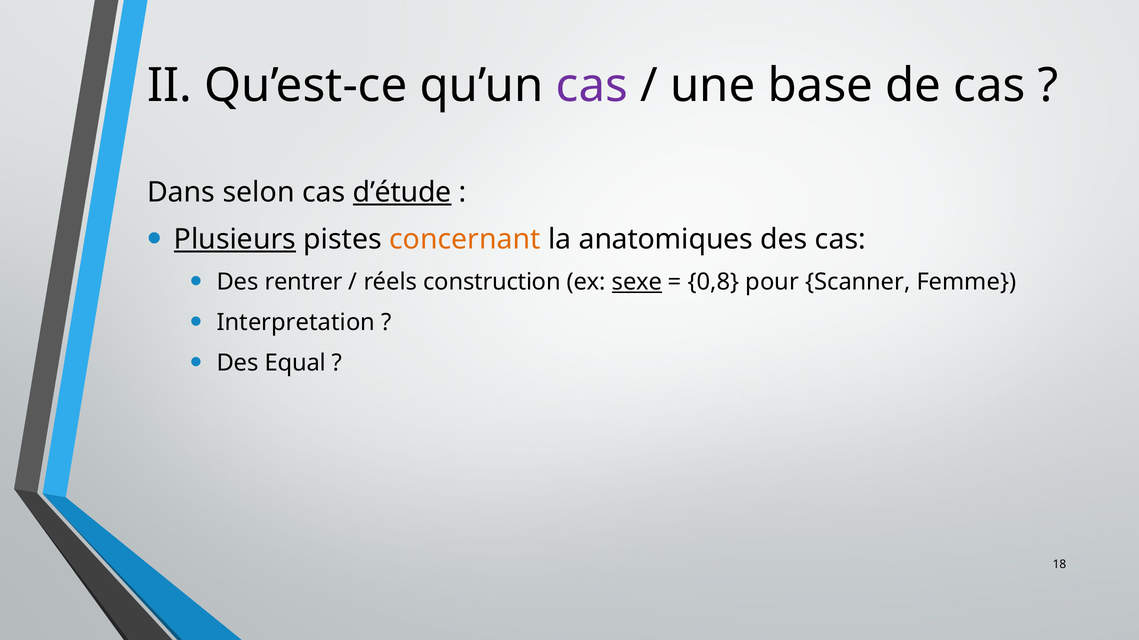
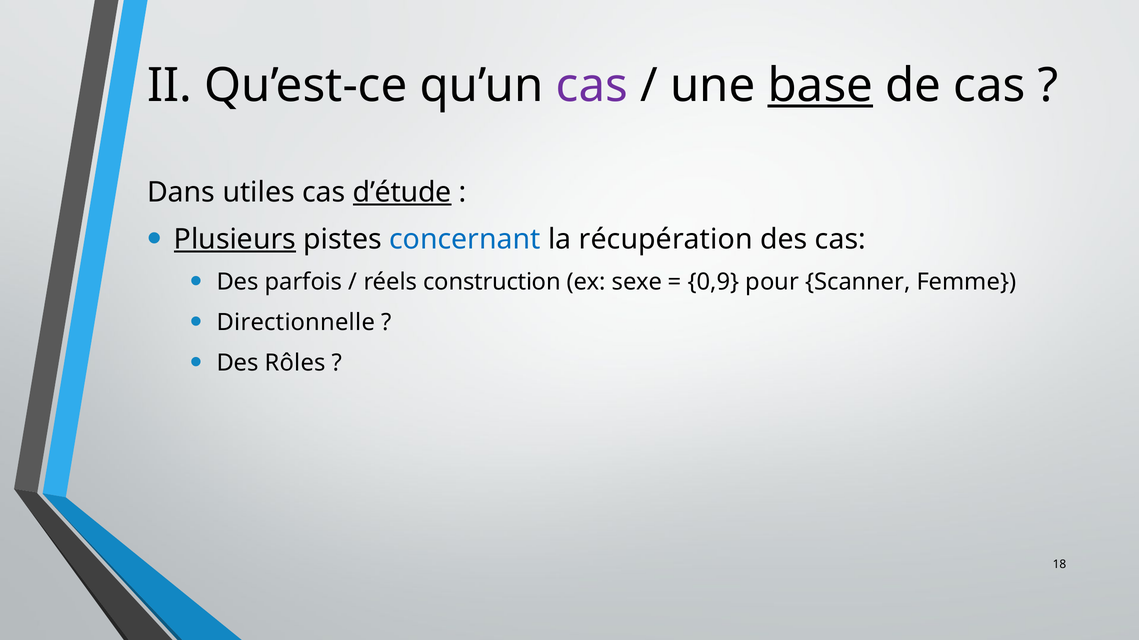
base underline: none -> present
selon: selon -> utiles
concernant colour: orange -> blue
anatomiques: anatomiques -> récupération
rentrer: rentrer -> parfois
sexe underline: present -> none
0,8: 0,8 -> 0,9
Interpretation: Interpretation -> Directionnelle
Equal: Equal -> Rôles
